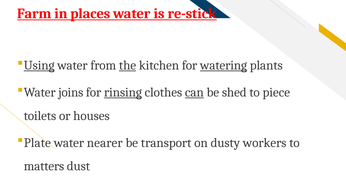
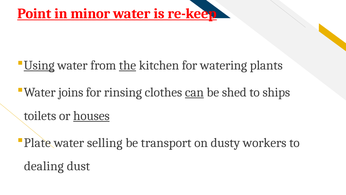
Farm: Farm -> Point
places: places -> minor
re-stick: re-stick -> re-keep
watering underline: present -> none
rinsing underline: present -> none
piece: piece -> ships
houses underline: none -> present
nearer: nearer -> selling
matters: matters -> dealing
